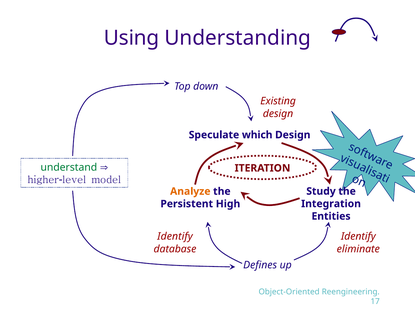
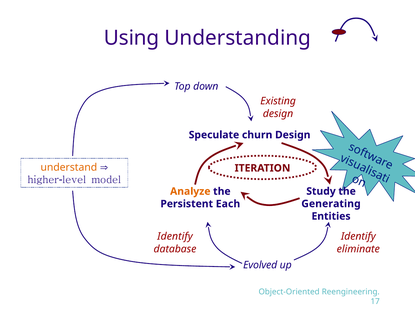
which: which -> churn
understand colour: green -> orange
Integration: Integration -> Generating
High: High -> Each
Defines: Defines -> Evolved
